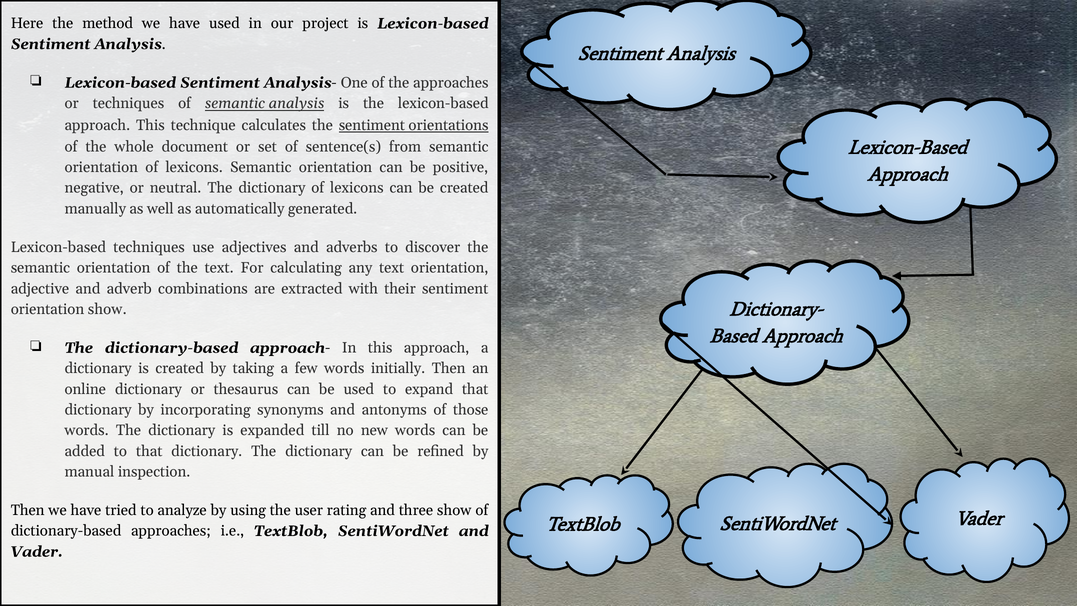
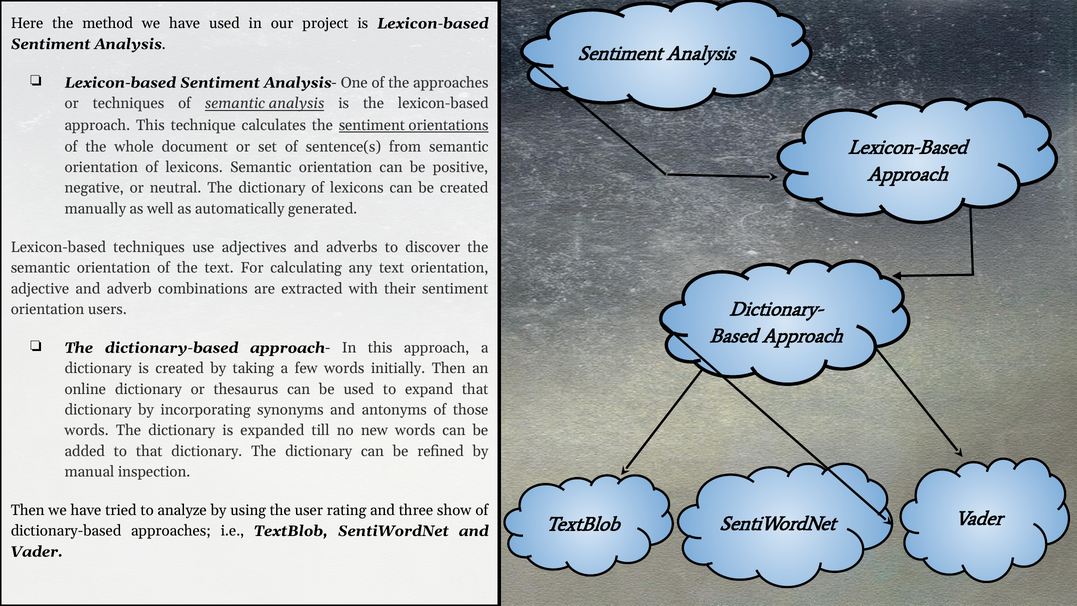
orientation show: show -> users
